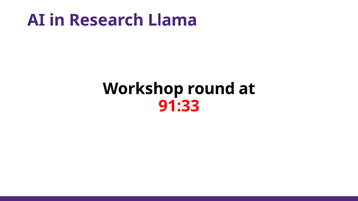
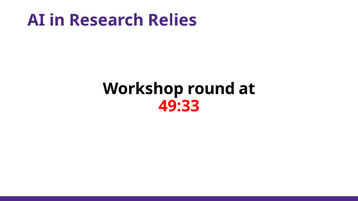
Llama: Llama -> Relies
91:33: 91:33 -> 49:33
